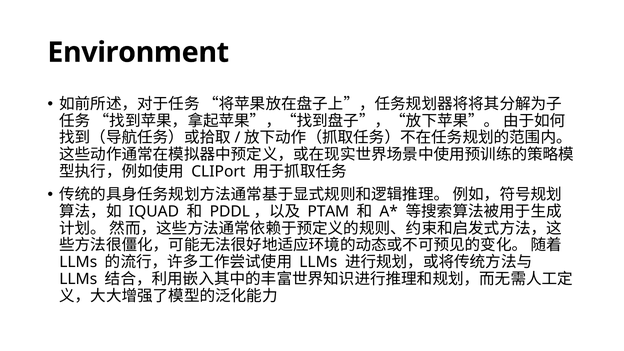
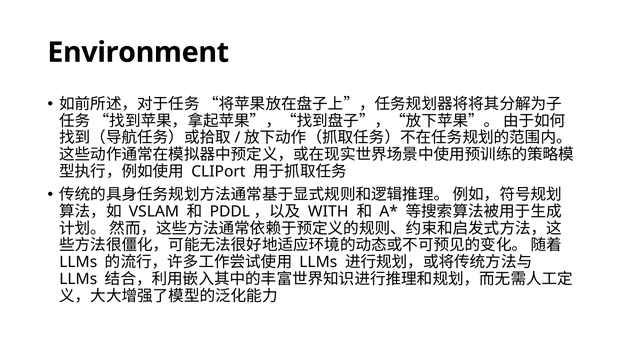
IQUAD: IQUAD -> VSLAM
PTAM: PTAM -> WITH
